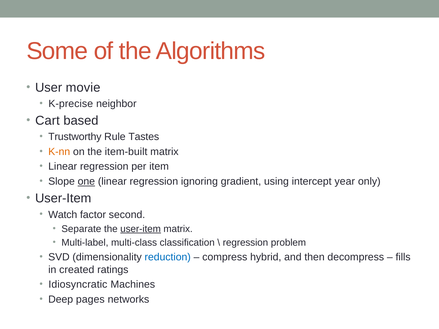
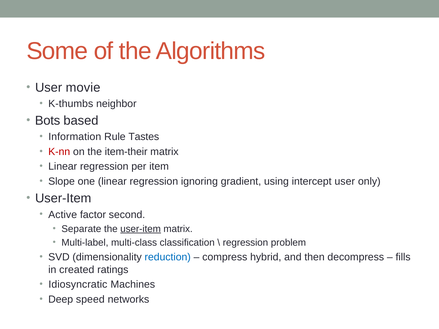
K-precise: K-precise -> K-thumbs
Cart: Cart -> Bots
Trustworthy: Trustworthy -> Information
K-nn colour: orange -> red
item-built: item-built -> item-their
one underline: present -> none
intercept year: year -> user
Watch: Watch -> Active
pages: pages -> speed
